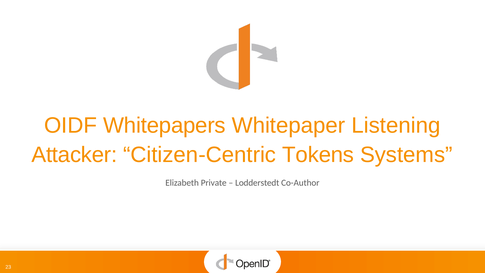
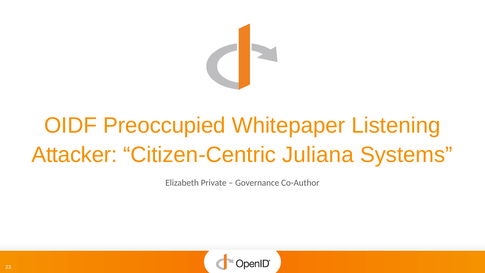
Whitepapers: Whitepapers -> Preoccupied
Tokens: Tokens -> Juliana
Lodderstedt: Lodderstedt -> Governance
